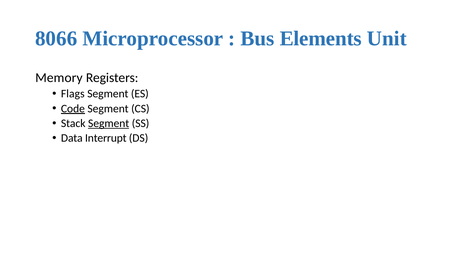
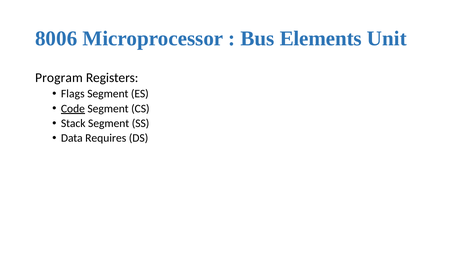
8066: 8066 -> 8006
Memory: Memory -> Program
Segment at (109, 123) underline: present -> none
Interrupt: Interrupt -> Requires
